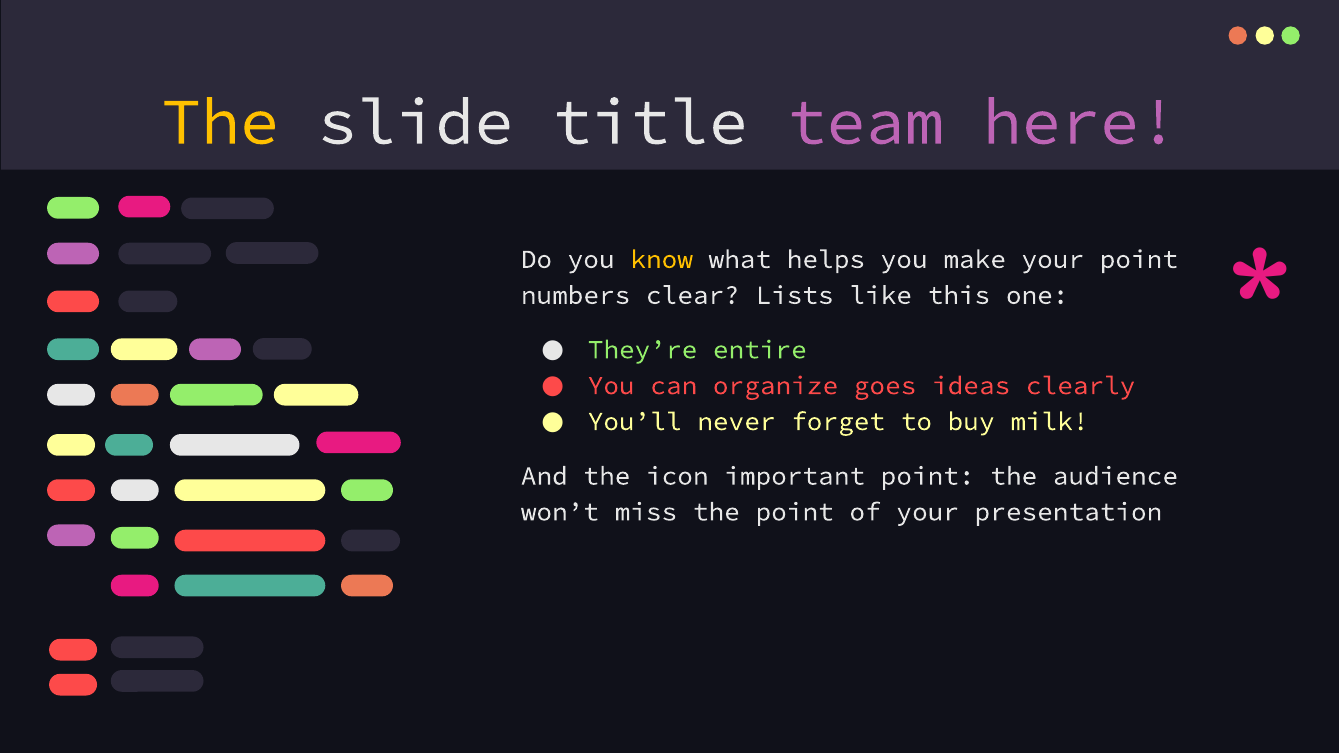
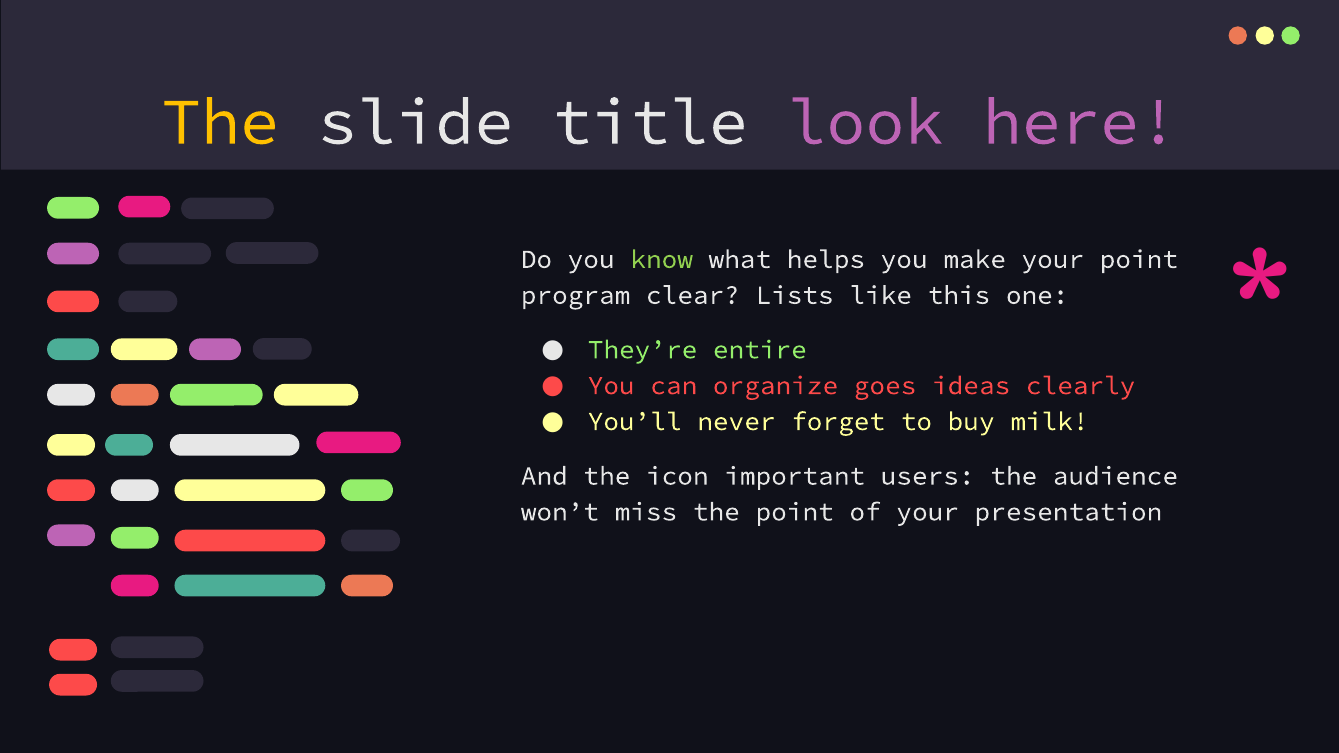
team: team -> look
know colour: yellow -> light green
numbers: numbers -> program
important point: point -> users
